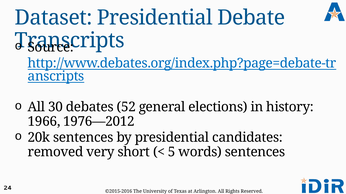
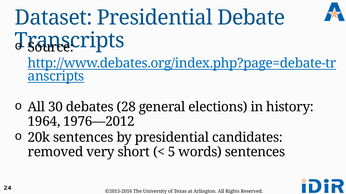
52: 52 -> 28
1966: 1966 -> 1964
